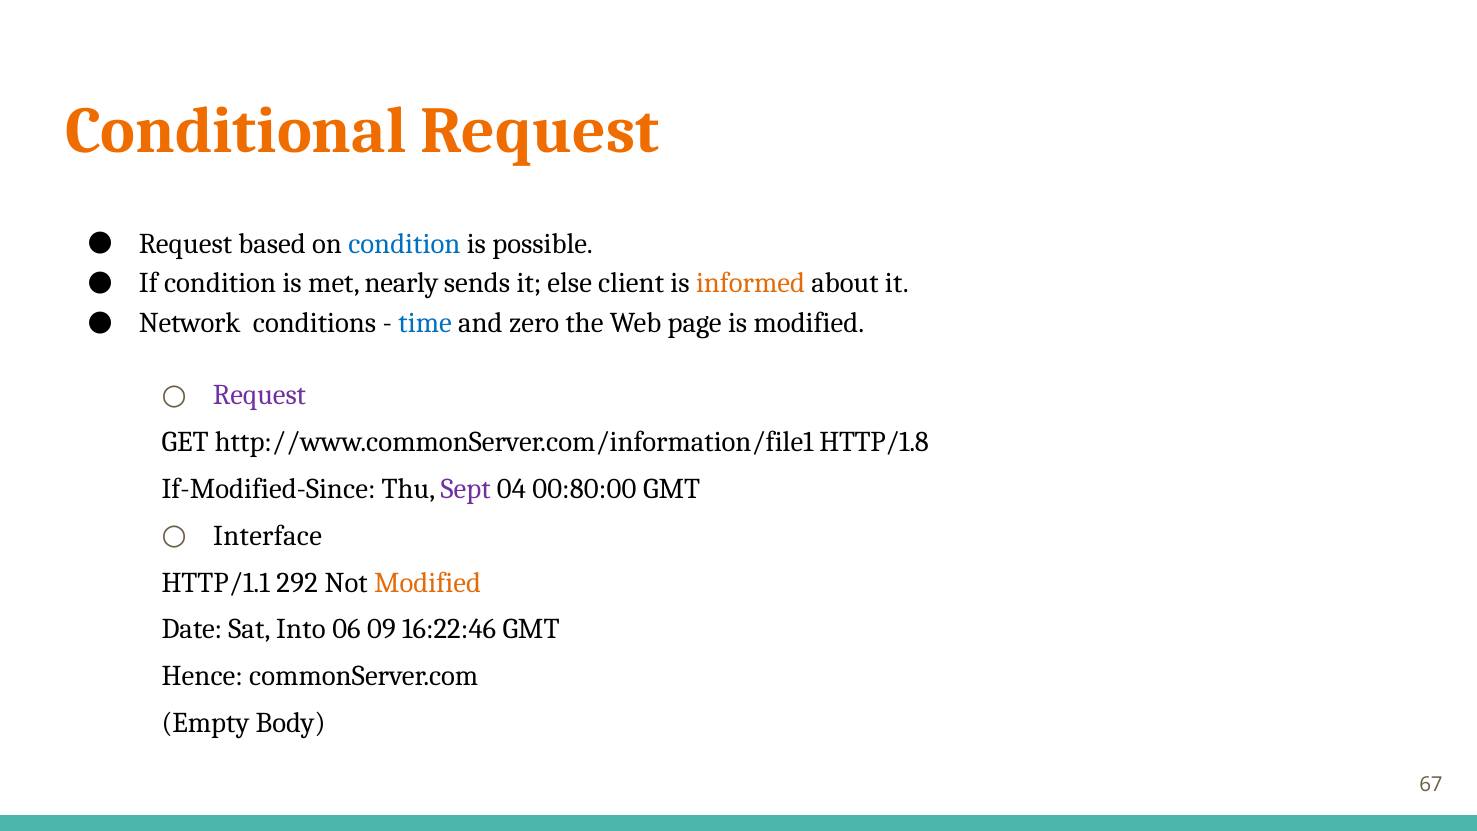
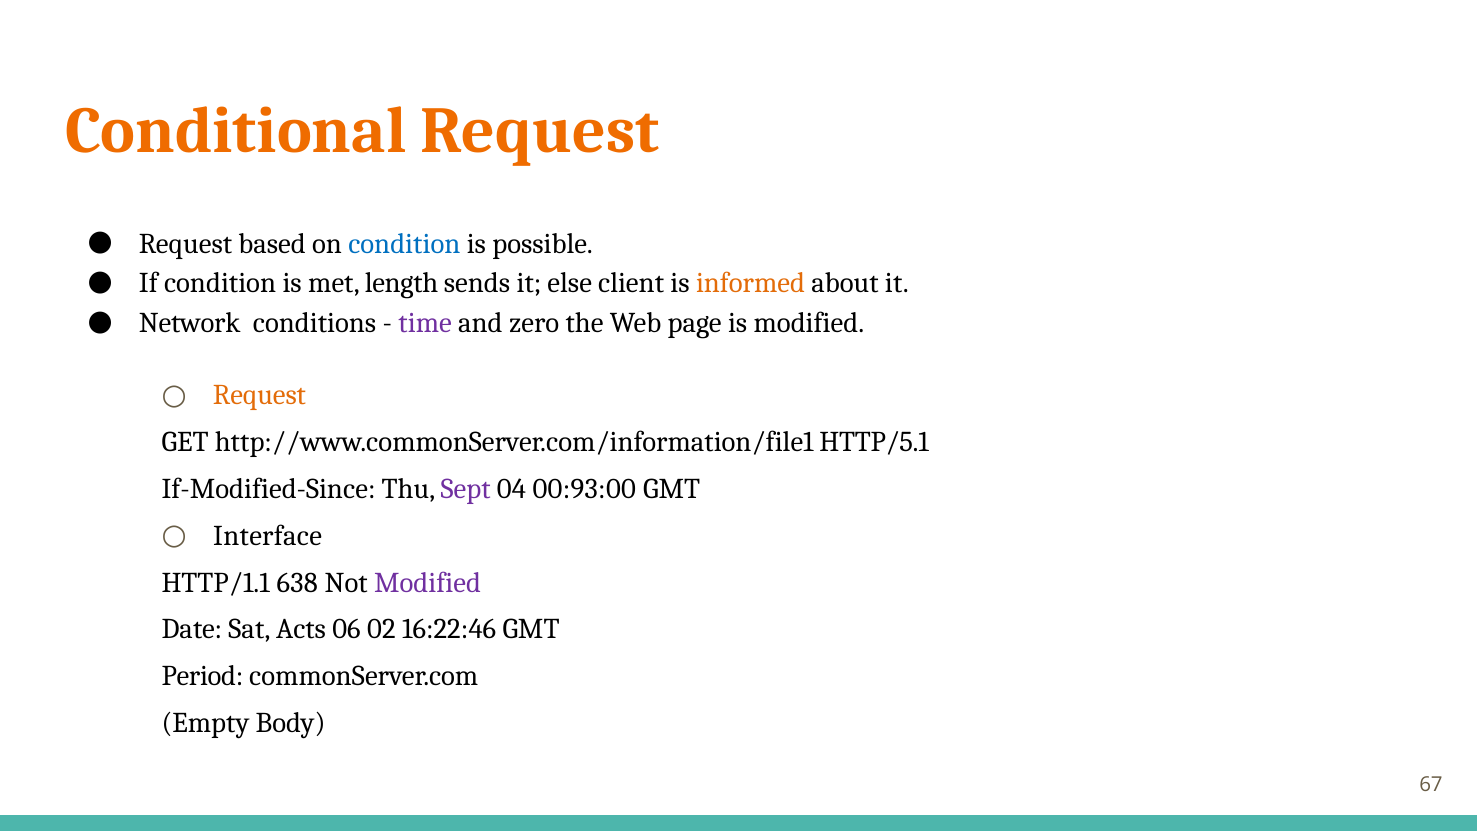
nearly: nearly -> length
time colour: blue -> purple
Request at (259, 395) colour: purple -> orange
HTTP/1.8: HTTP/1.8 -> HTTP/5.1
00:80:00: 00:80:00 -> 00:93:00
292: 292 -> 638
Modified at (428, 583) colour: orange -> purple
Into: Into -> Acts
09: 09 -> 02
Hence: Hence -> Period
